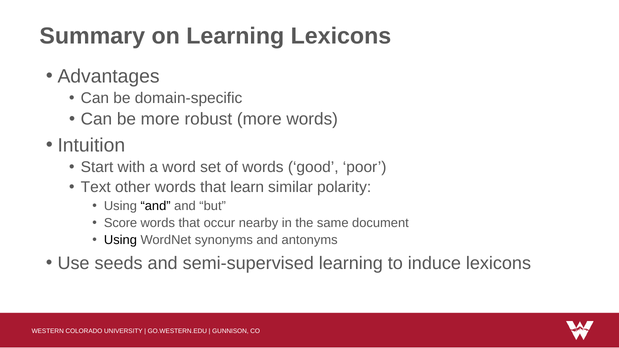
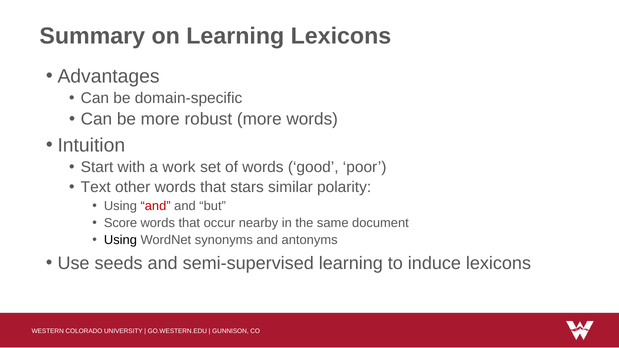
word: word -> work
learn: learn -> stars
and at (156, 206) colour: black -> red
